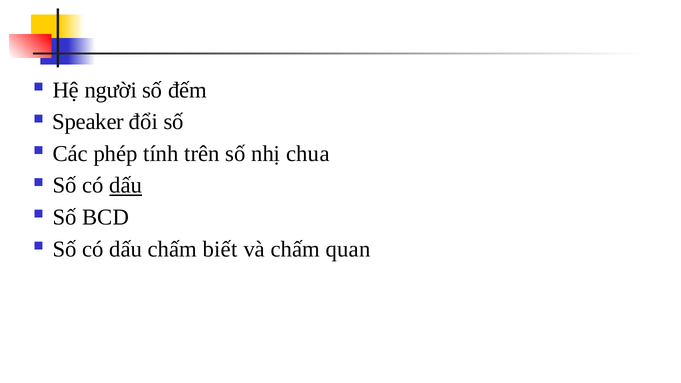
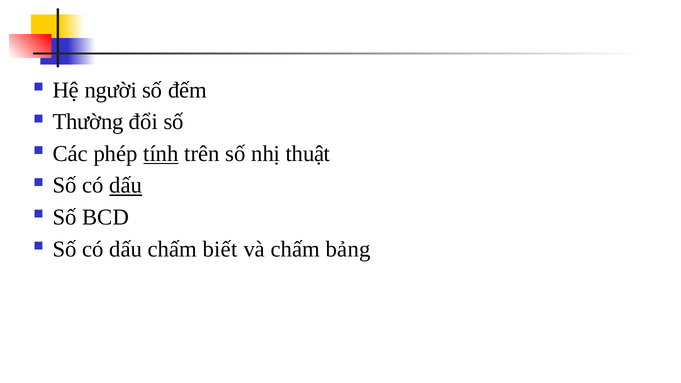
Speaker: Speaker -> Thường
tính underline: none -> present
chua: chua -> thuật
quan: quan -> bảng
